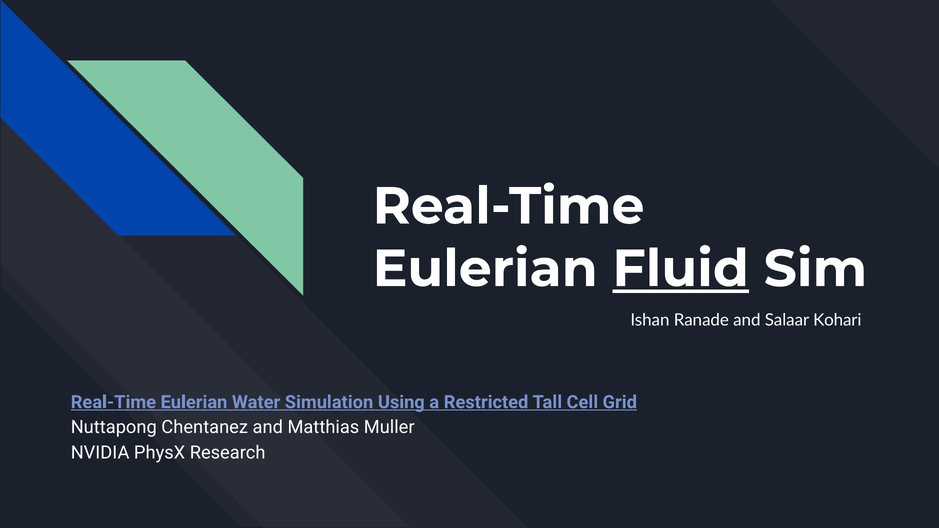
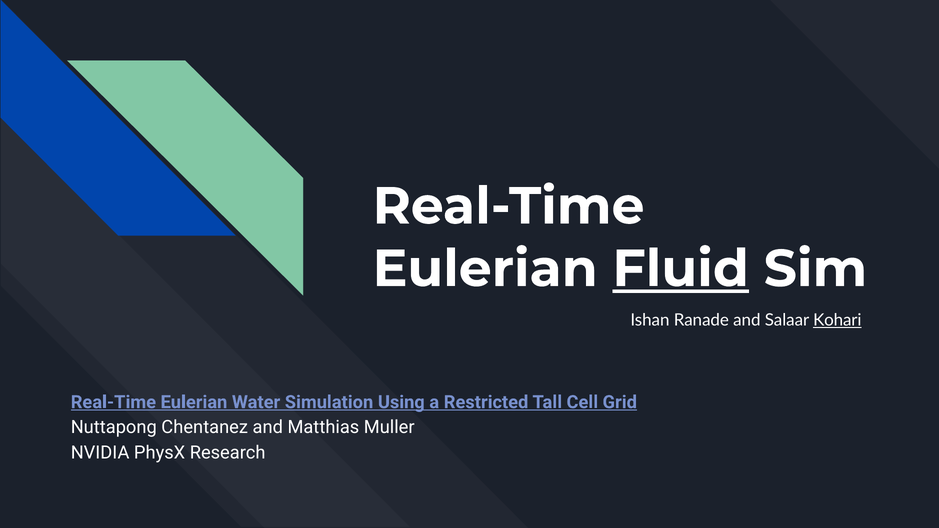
Kohari underline: none -> present
